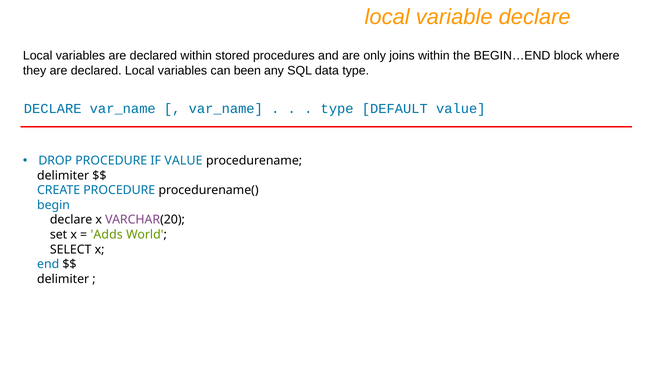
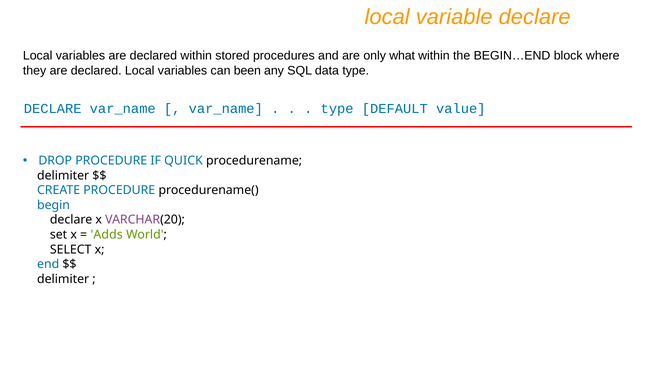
joins: joins -> what
IF VALUE: VALUE -> QUICK
